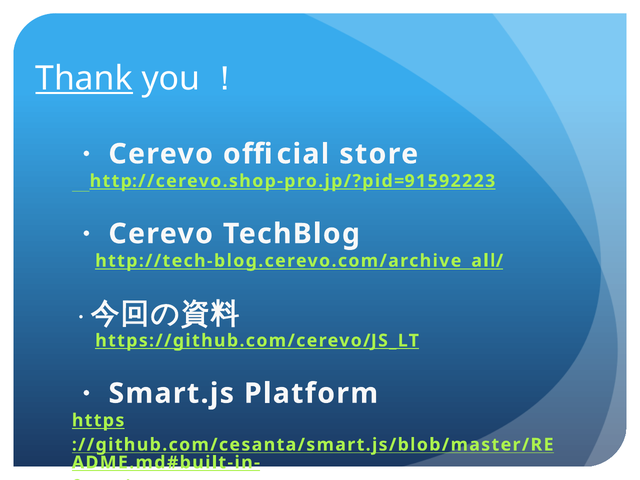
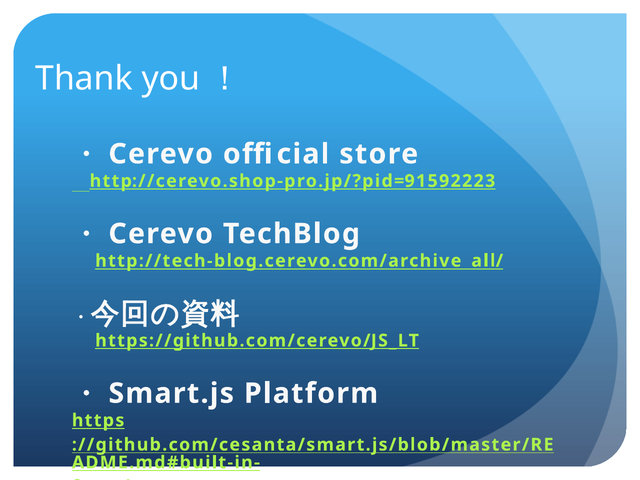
Thank underline: present -> none
